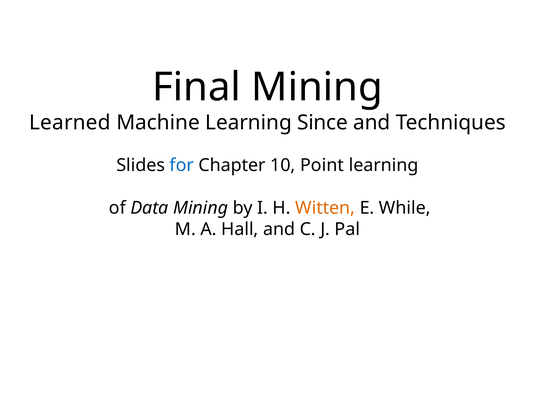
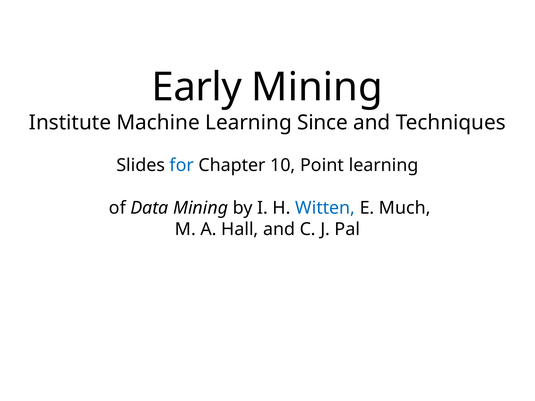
Final: Final -> Early
Learned: Learned -> Institute
Witten colour: orange -> blue
While: While -> Much
